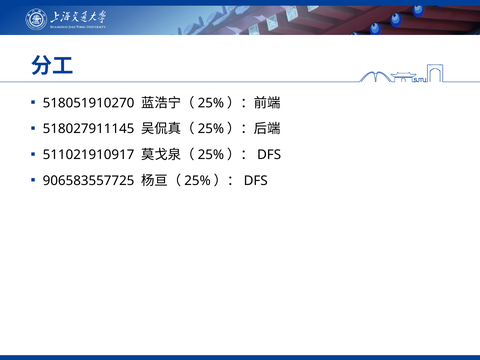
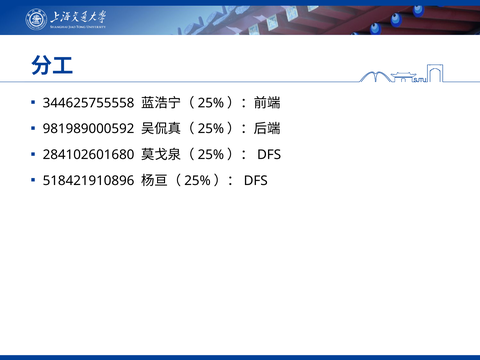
518051910270: 518051910270 -> 344625755558
518027911145: 518027911145 -> 981989000592
511021910917: 511021910917 -> 284102601680
906583557725: 906583557725 -> 518421910896
